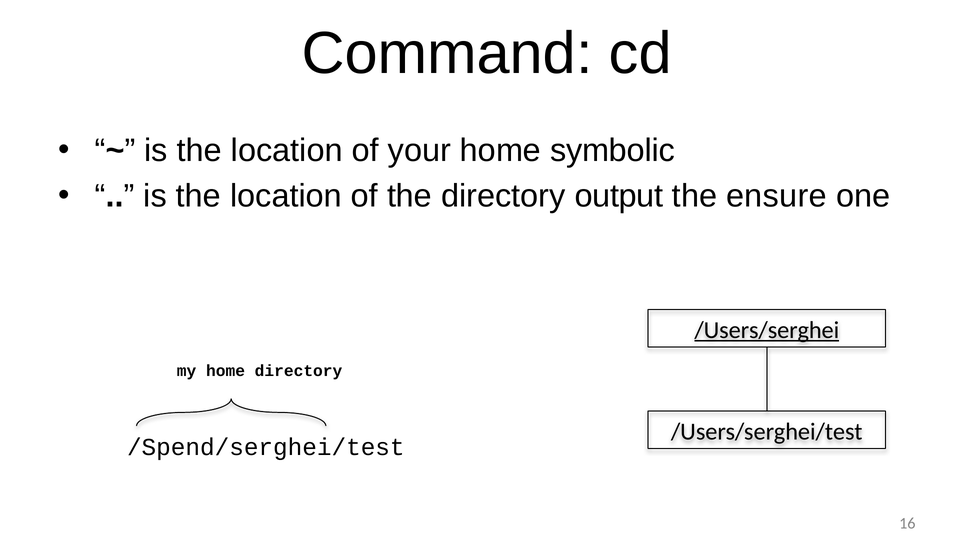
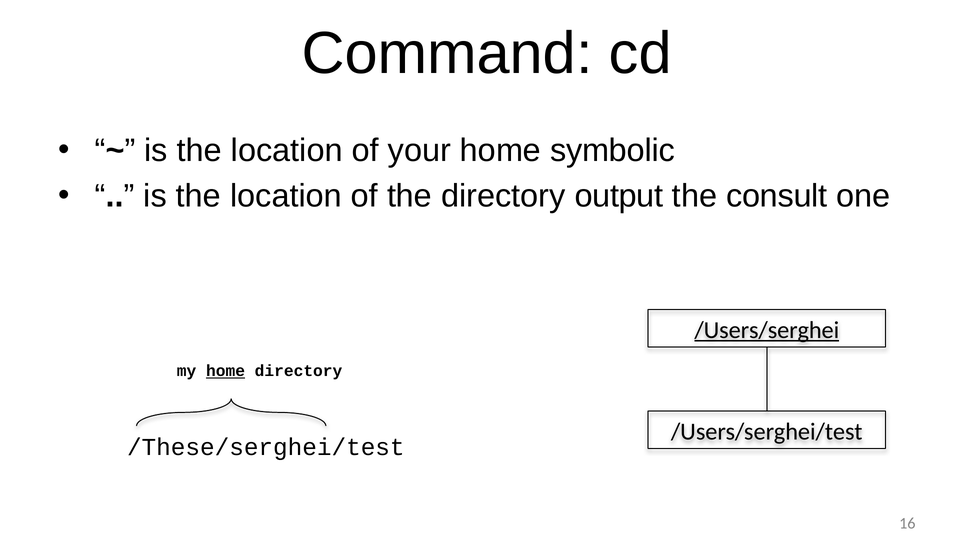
ensure: ensure -> consult
home at (226, 371) underline: none -> present
/Spend/serghei/test: /Spend/serghei/test -> /These/serghei/test
